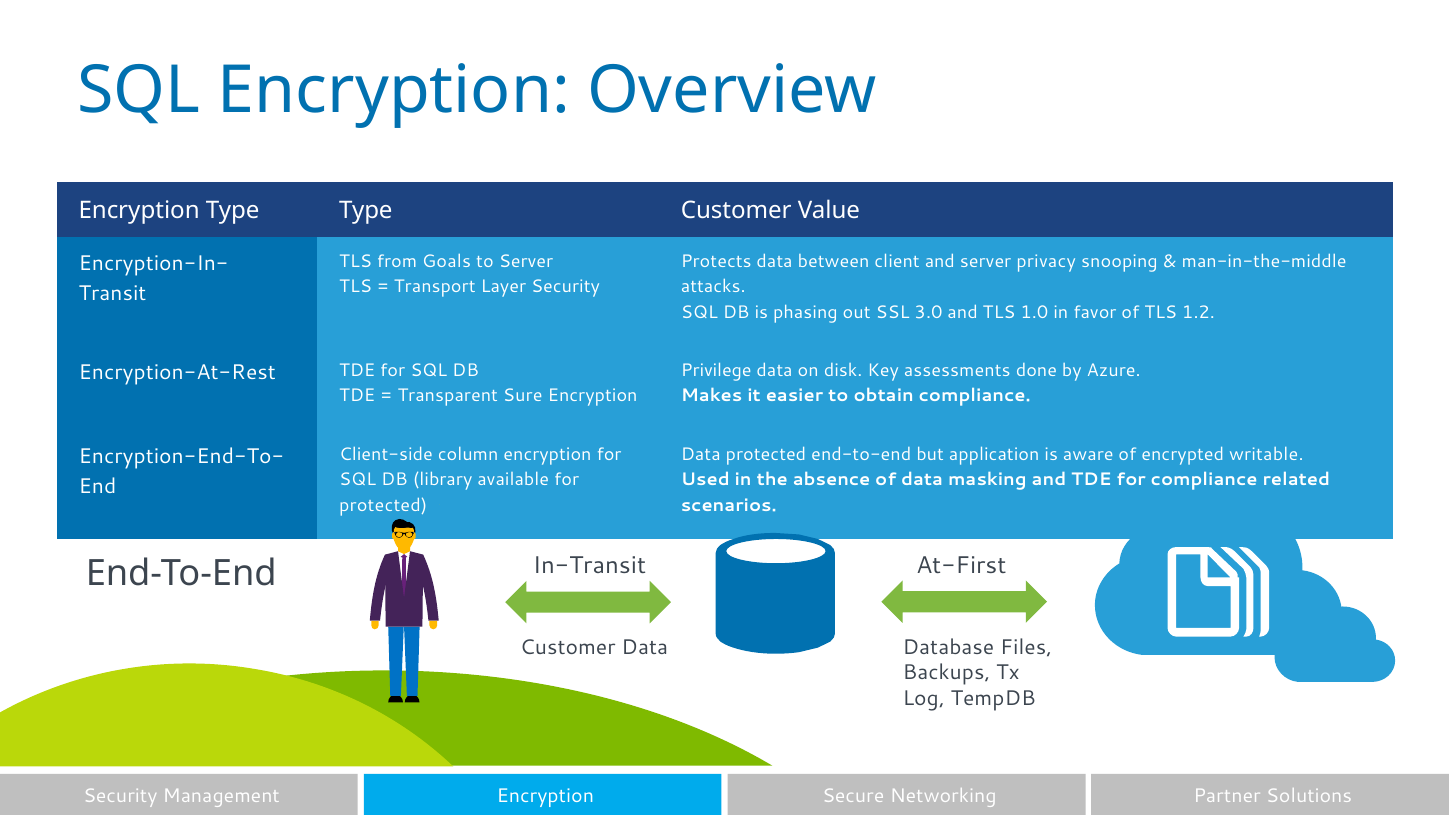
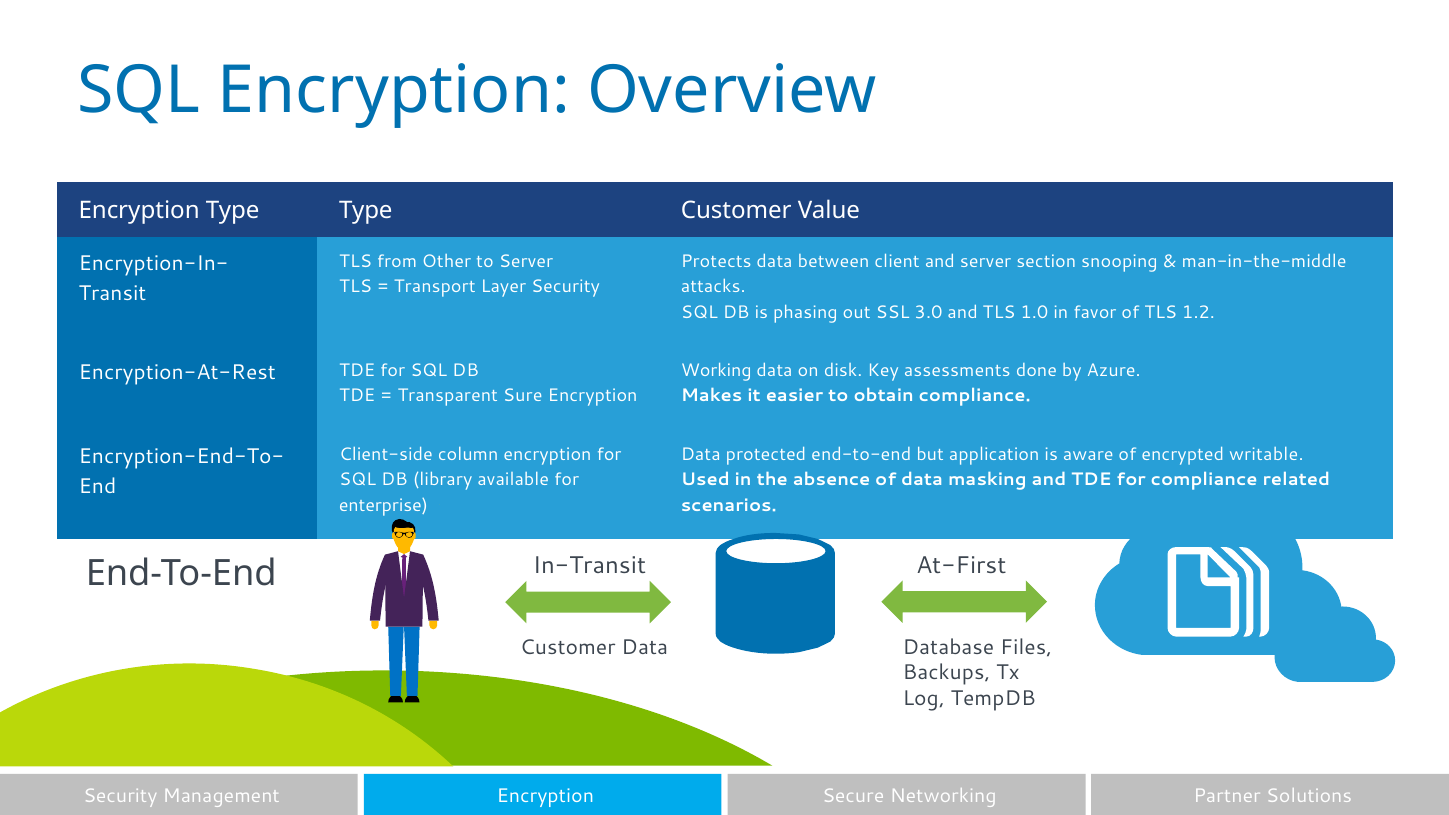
Goals: Goals -> Other
privacy: privacy -> section
Privilege: Privilege -> Working
protected at (383, 505): protected -> enterprise
